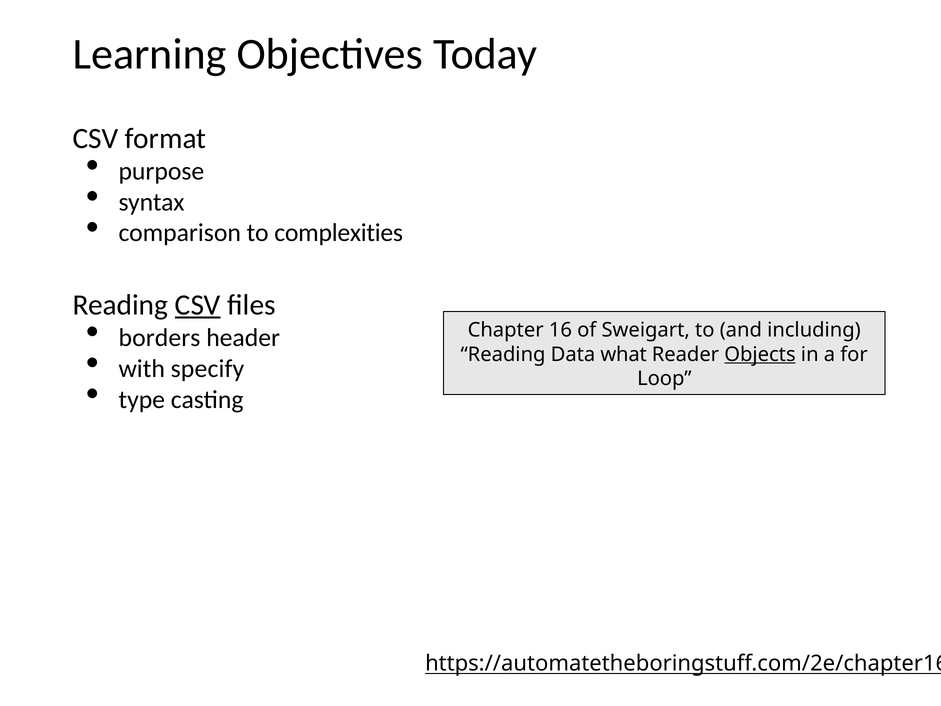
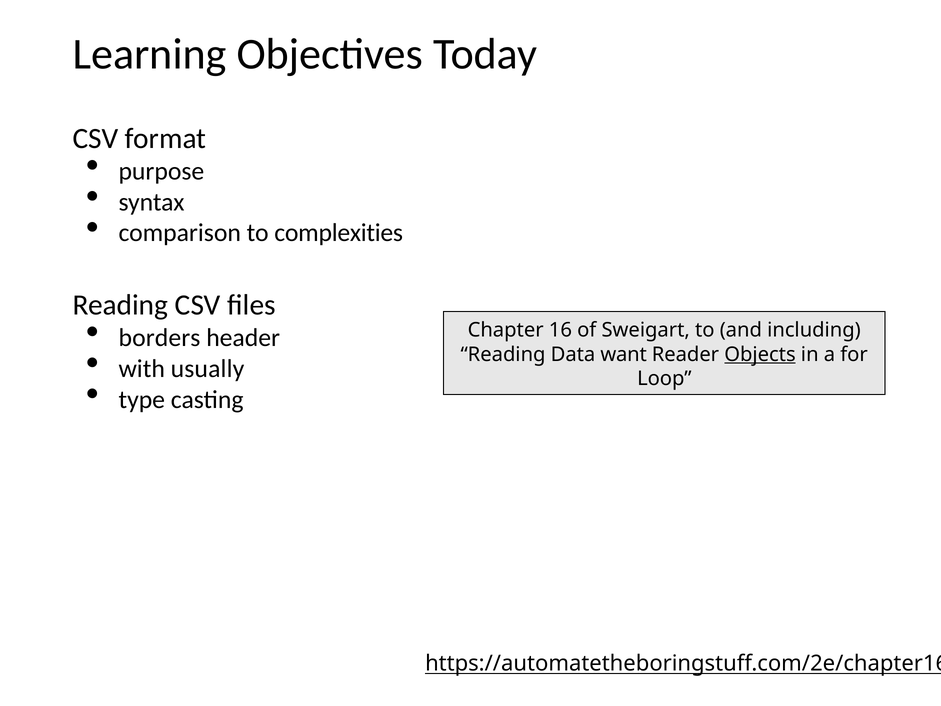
CSV at (198, 305) underline: present -> none
what: what -> want
specify: specify -> usually
